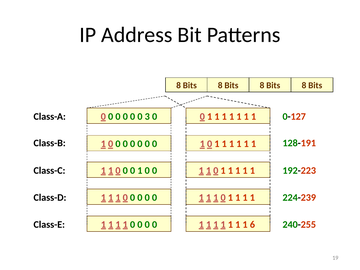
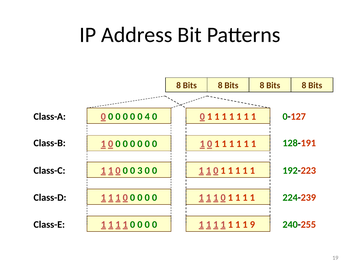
3: 3 -> 4
1 at (140, 170): 1 -> 3
6: 6 -> 9
